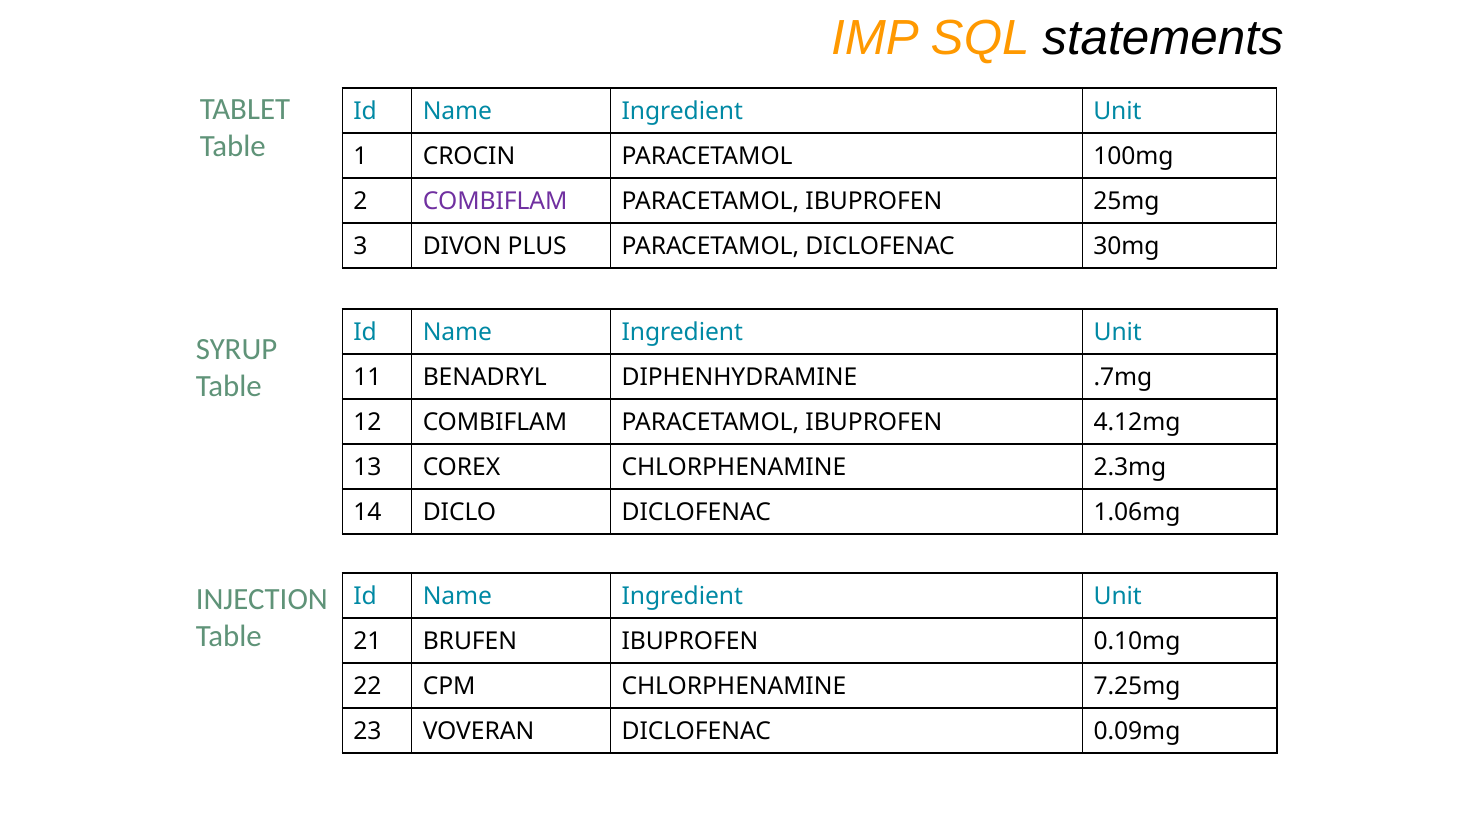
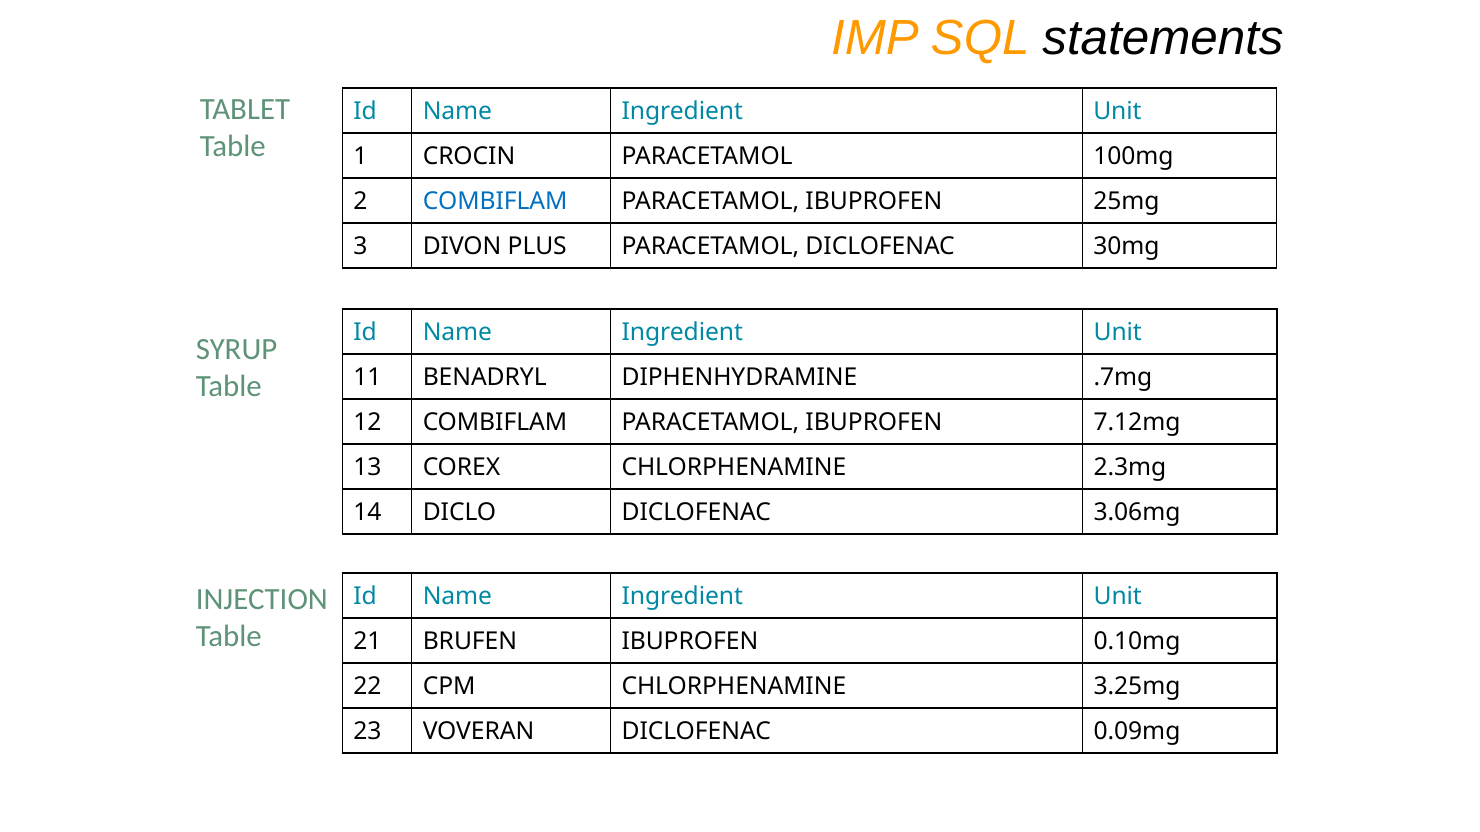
COMBIFLAM at (495, 202) colour: purple -> blue
4.12mg: 4.12mg -> 7.12mg
1.06mg: 1.06mg -> 3.06mg
7.25mg: 7.25mg -> 3.25mg
